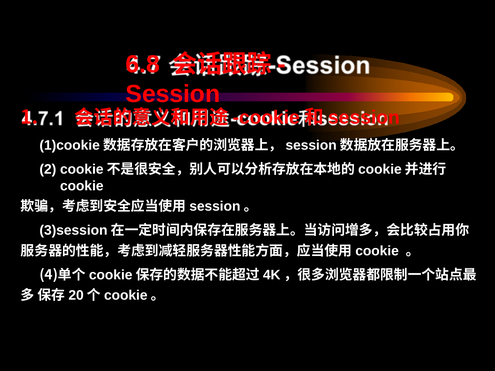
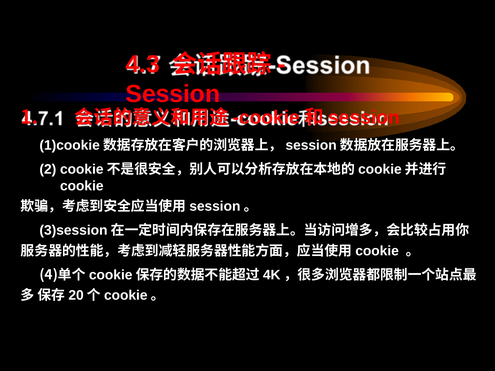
6.8: 6.8 -> 4.3
